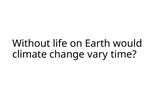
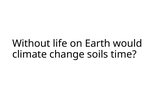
vary: vary -> soils
